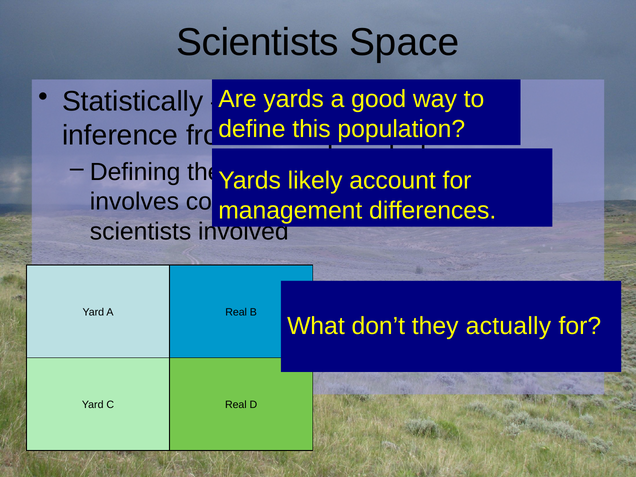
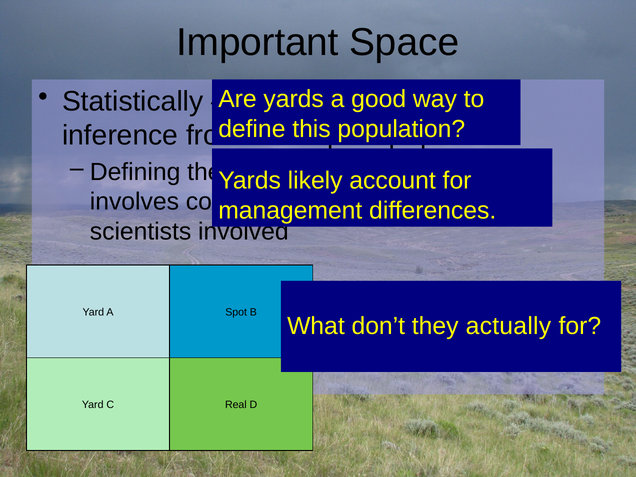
Scientists at (258, 42): Scientists -> Important
Real at (236, 312): Real -> Spot
